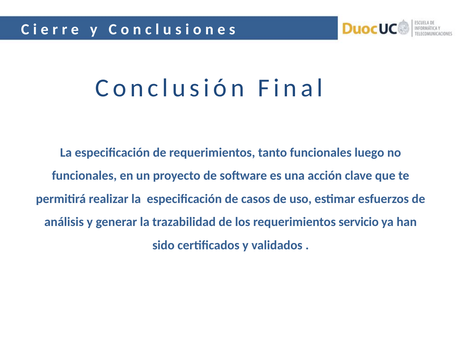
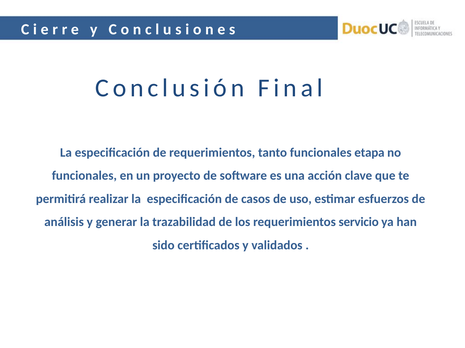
luego: luego -> etapa
